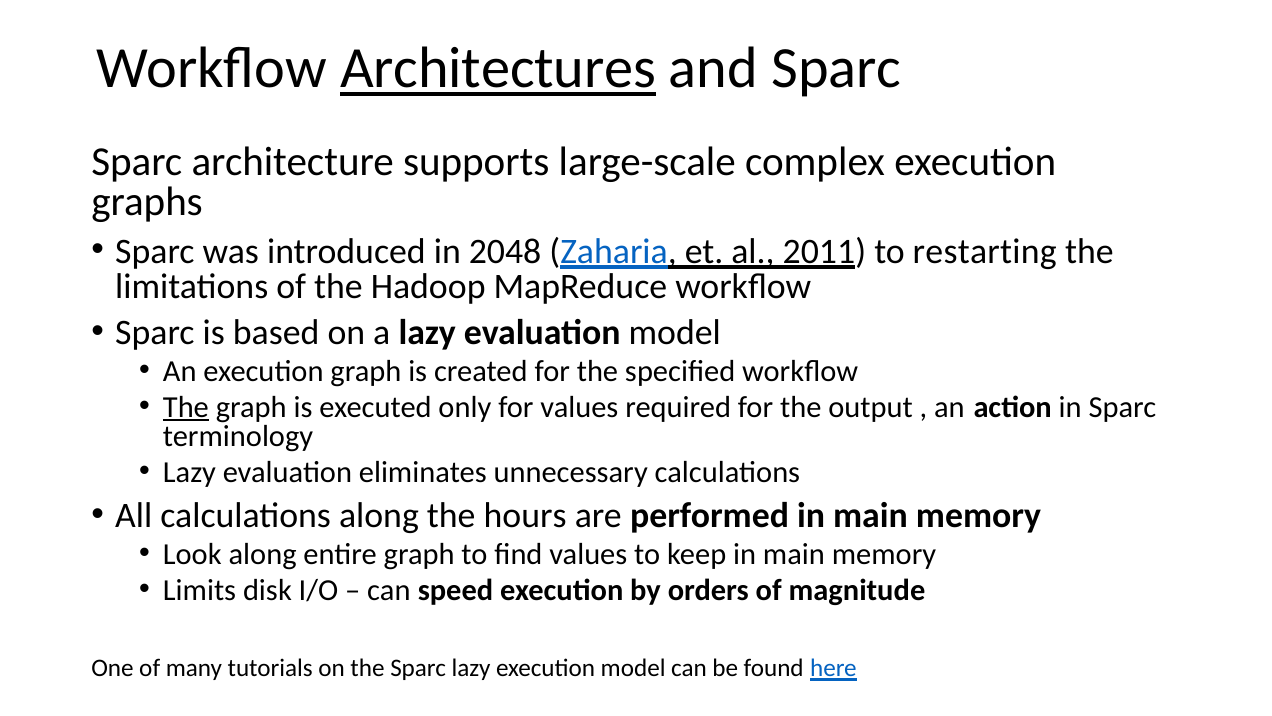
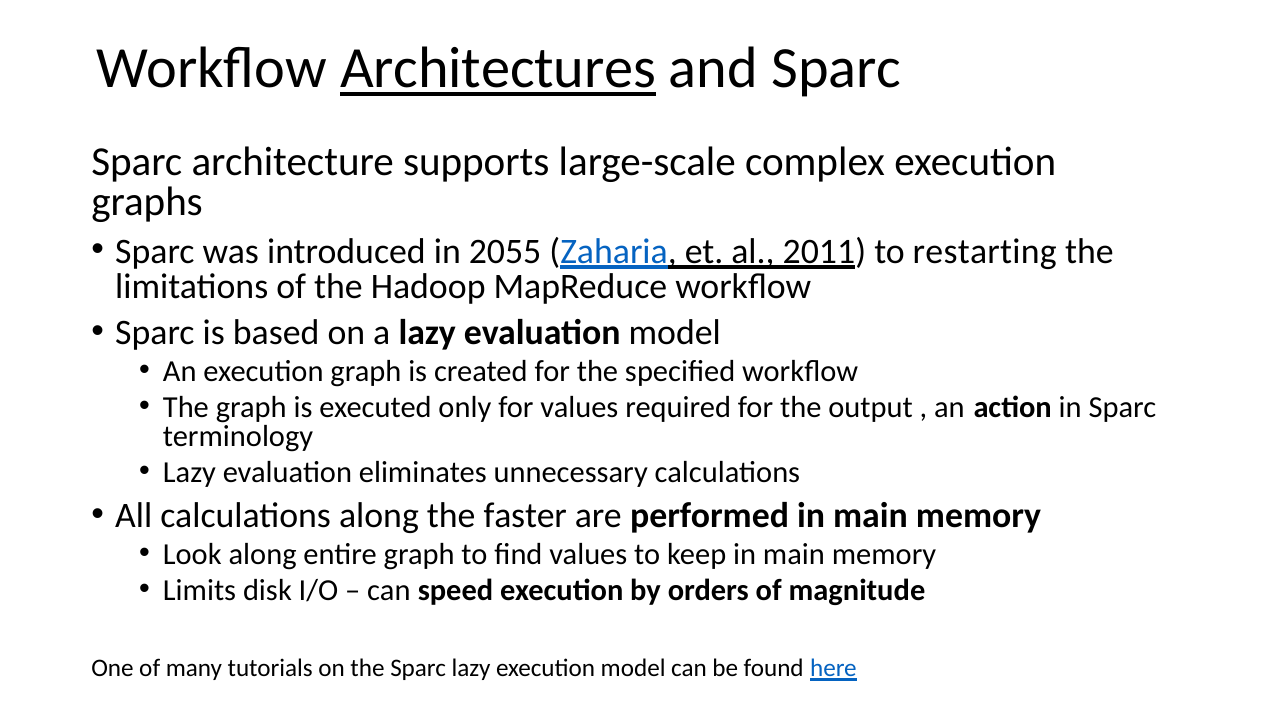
2048: 2048 -> 2055
The at (186, 407) underline: present -> none
hours: hours -> faster
